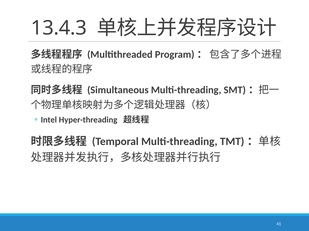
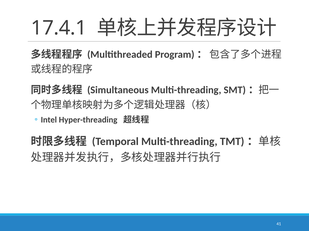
13.4.3: 13.4.3 -> 17.4.1
